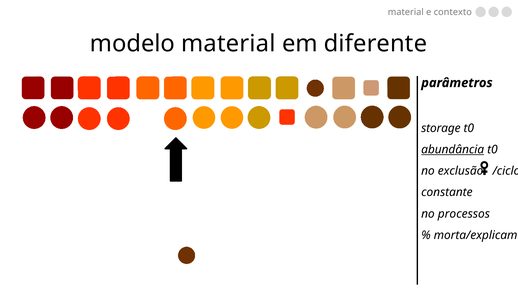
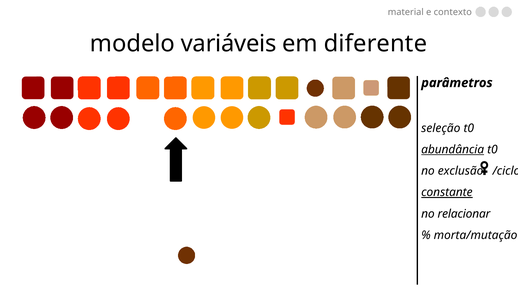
modelo material: material -> variáveis
storage: storage -> seleção
constante underline: none -> present
processos: processos -> relacionar
morta/explicam: morta/explicam -> morta/mutação
